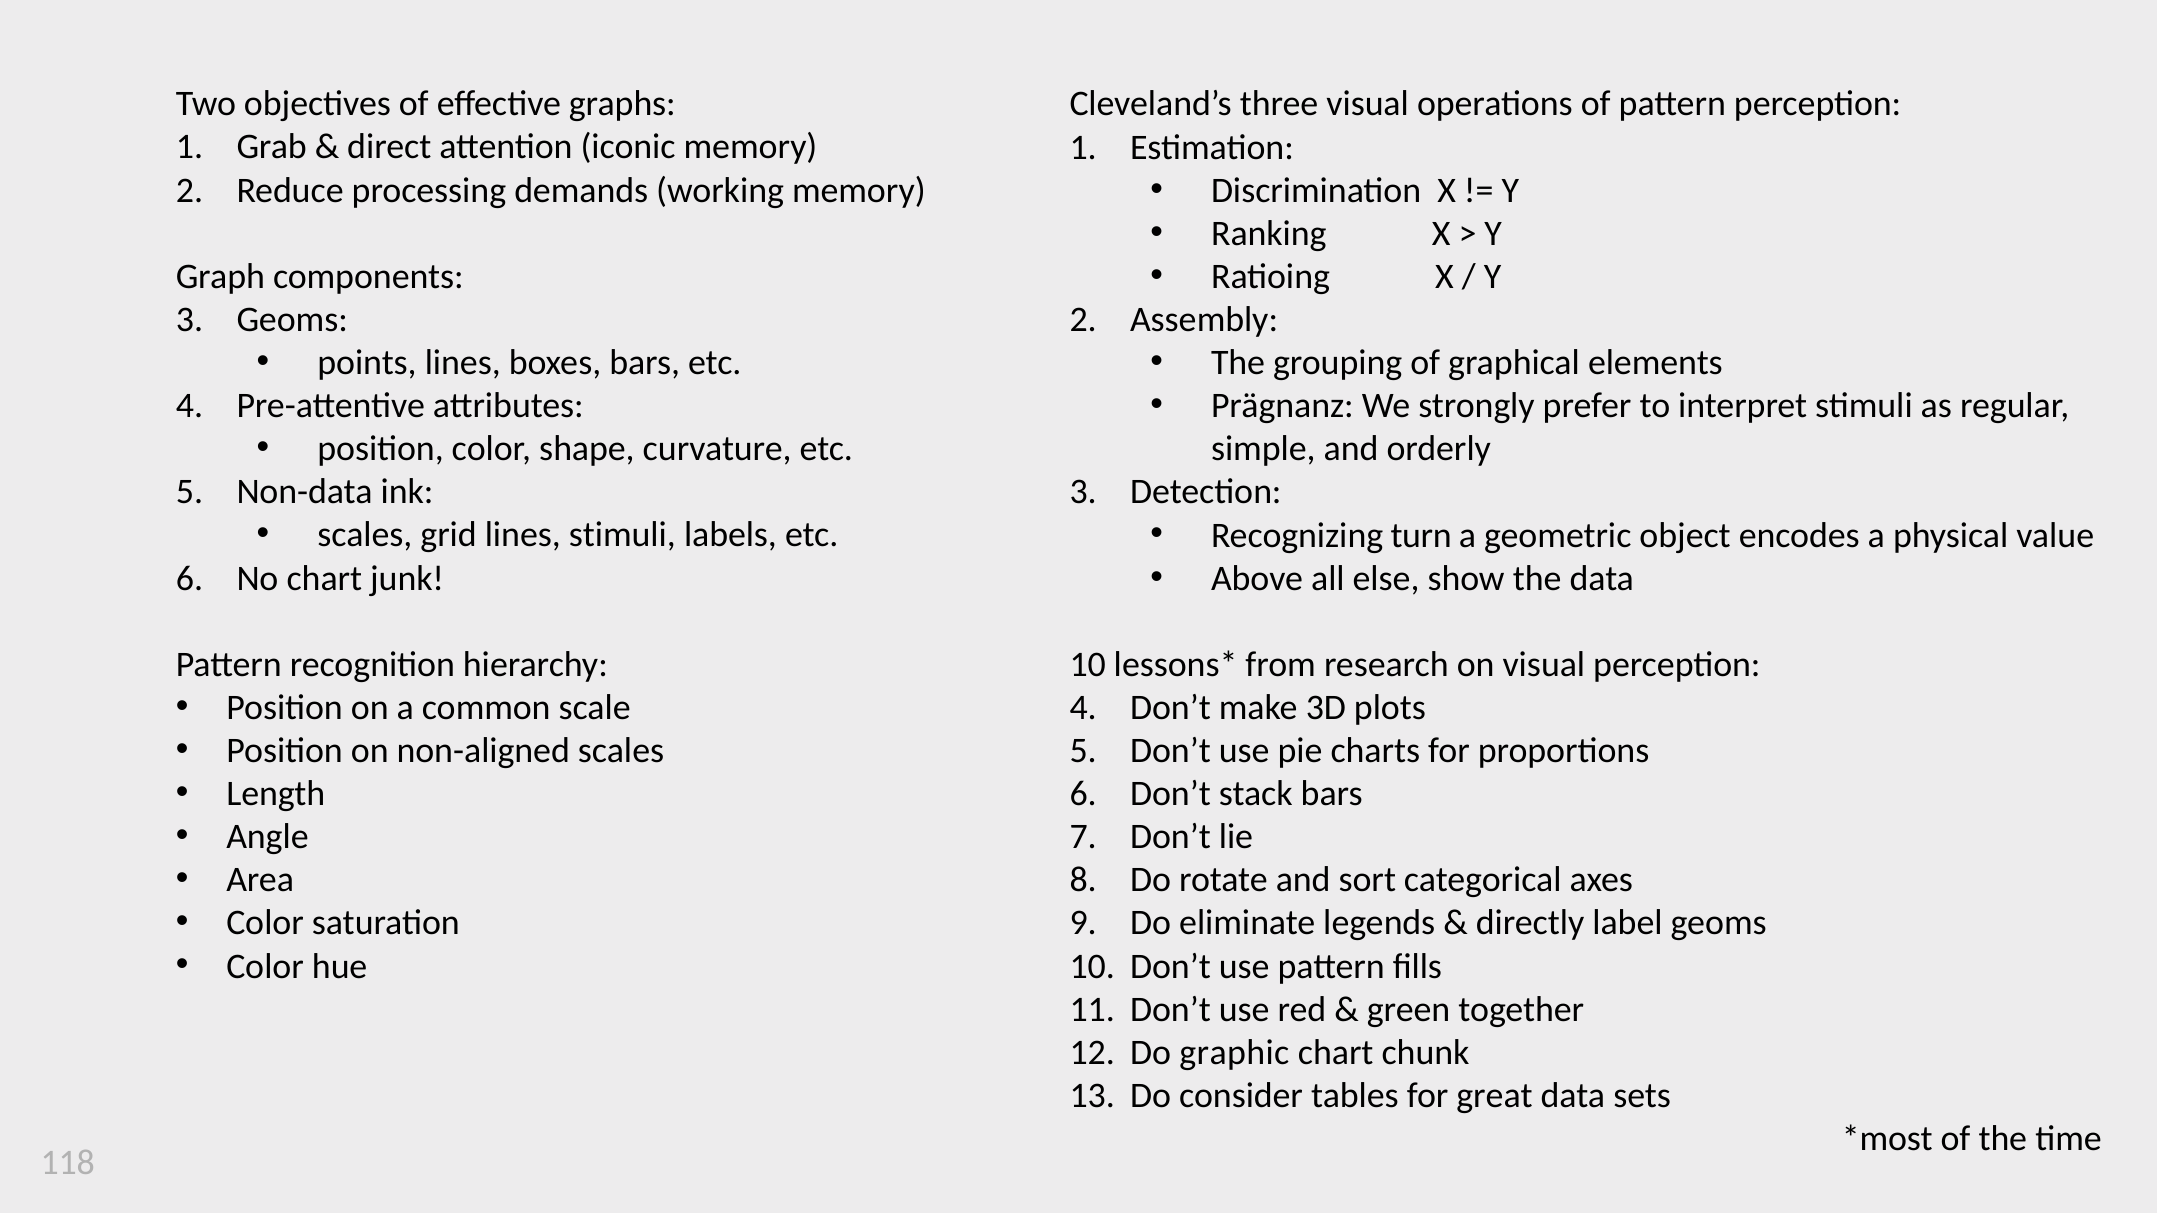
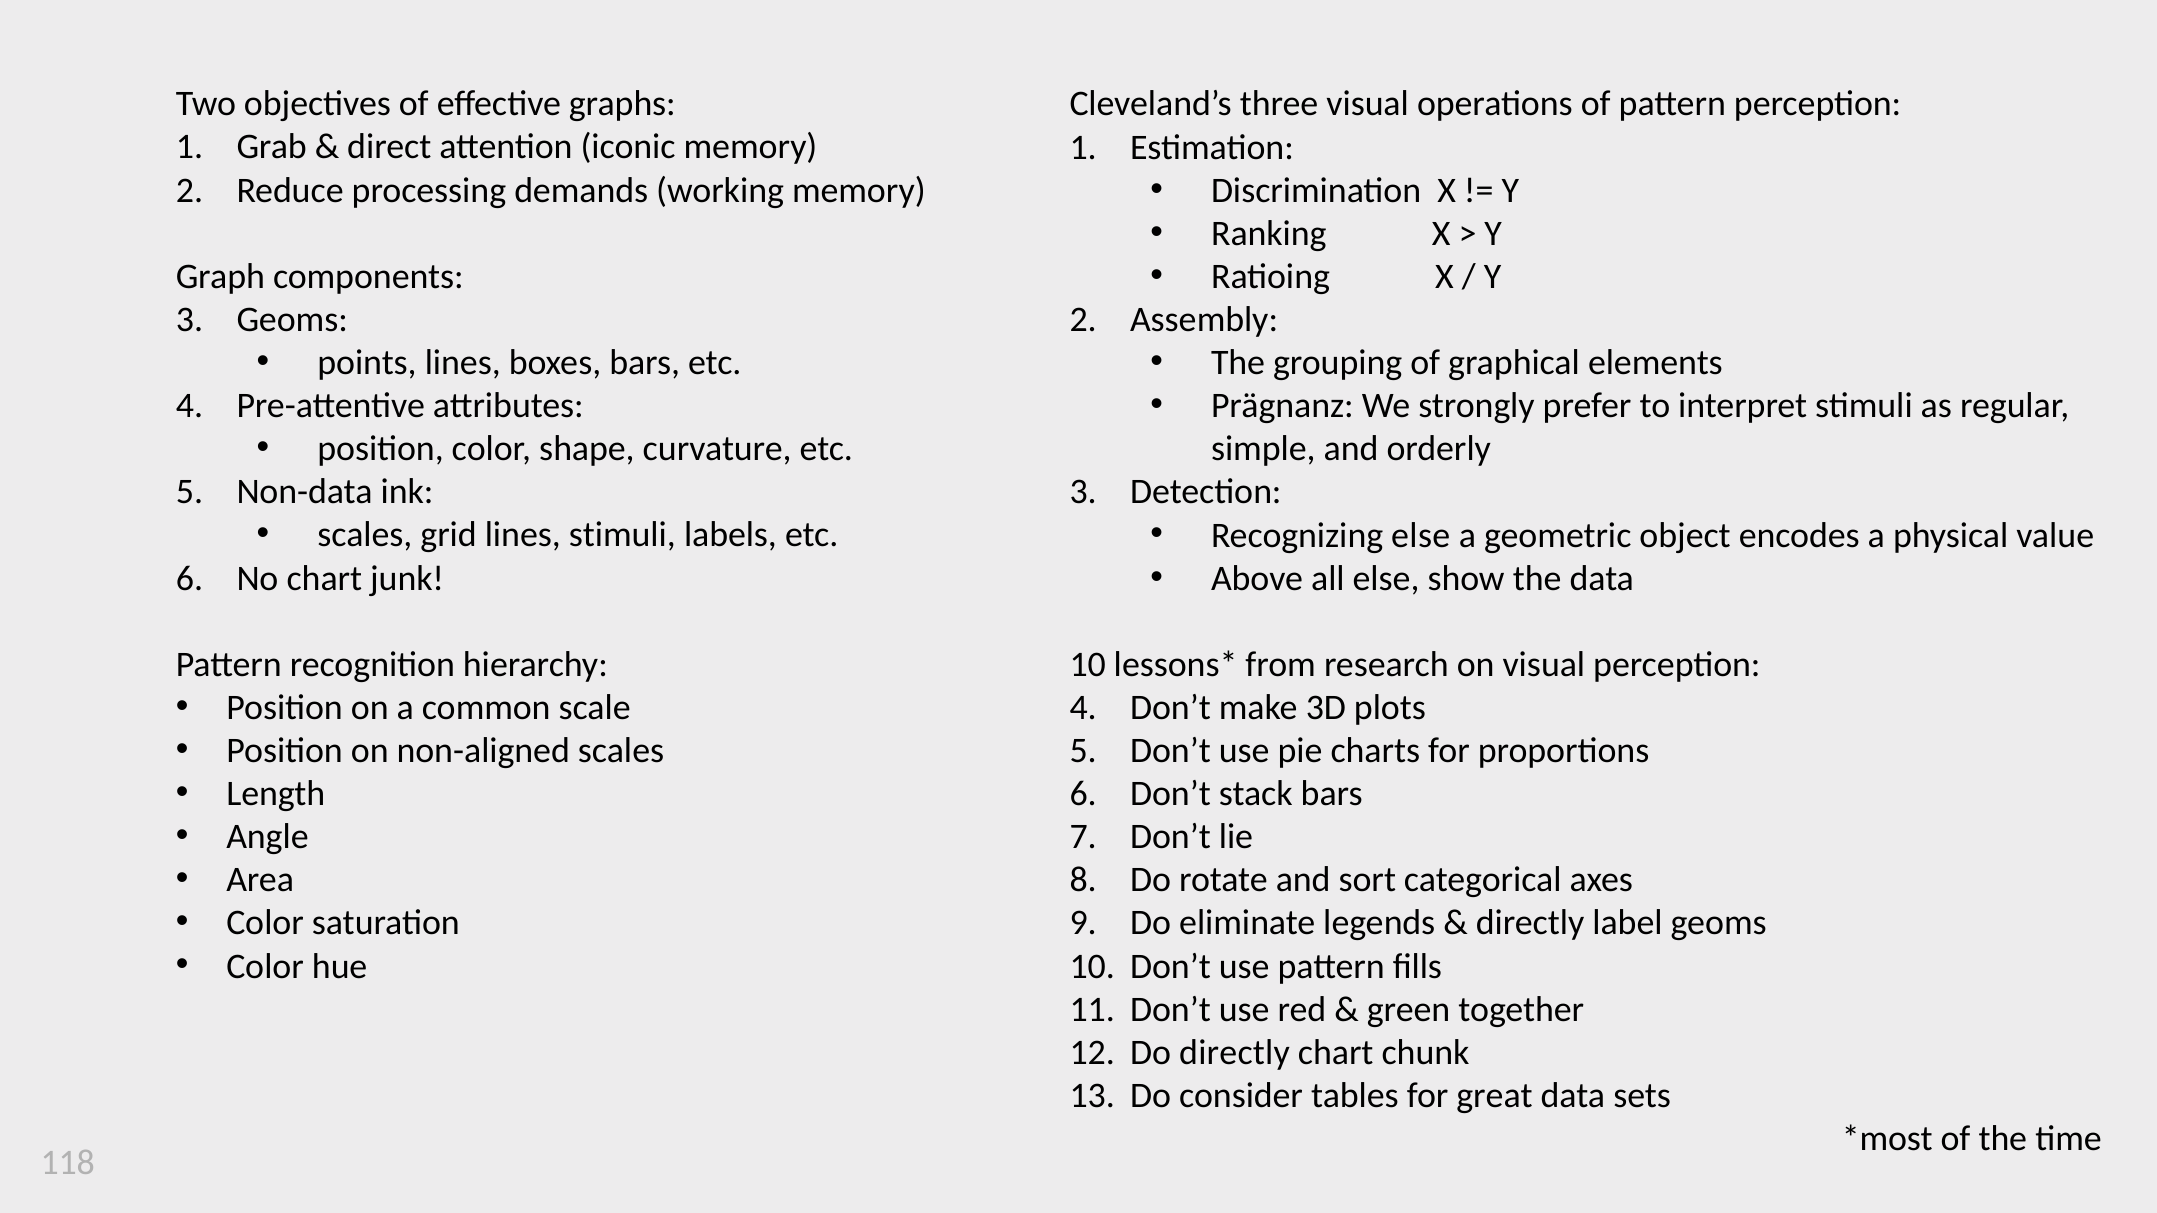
Recognizing turn: turn -> else
Do graphic: graphic -> directly
